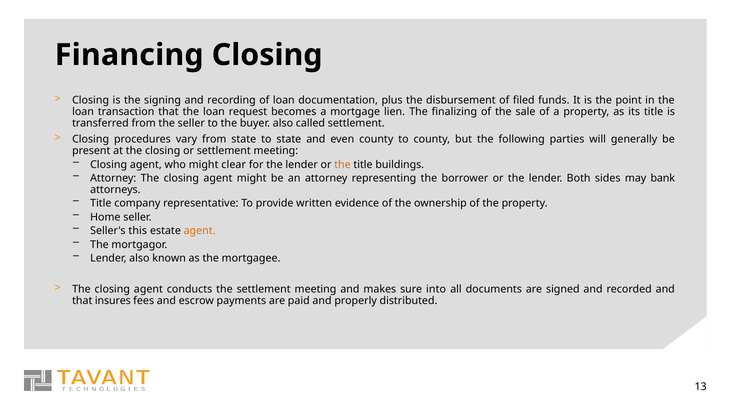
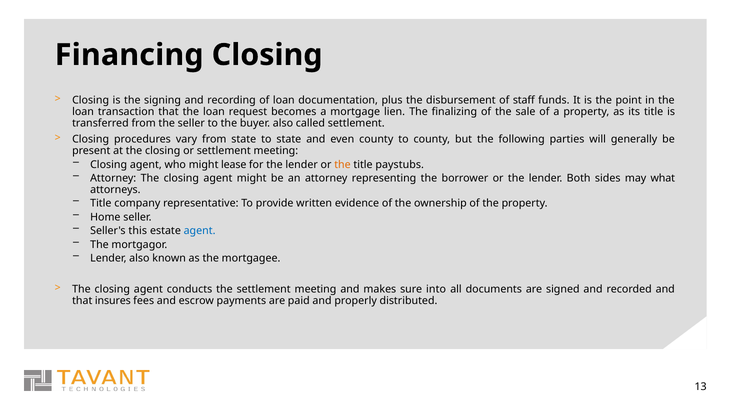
filed: filed -> staff
clear: clear -> lease
buildings: buildings -> paystubs
bank: bank -> what
agent at (200, 231) colour: orange -> blue
